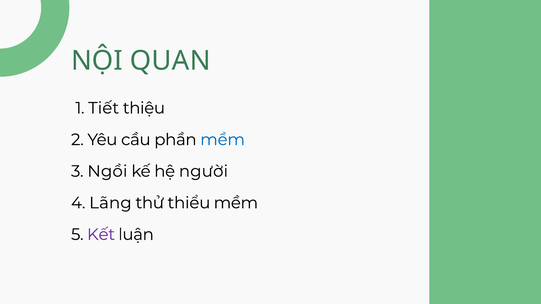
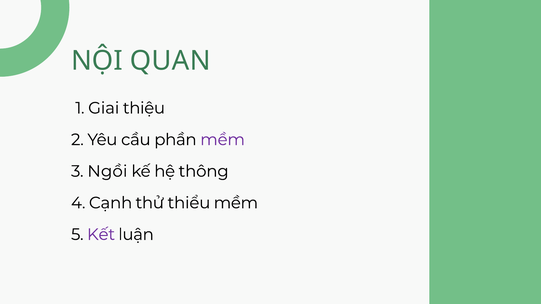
Tiết: Tiết -> Giai
mềm at (223, 140) colour: blue -> purple
người: người -> thông
Lãng: Lãng -> Cạnh
